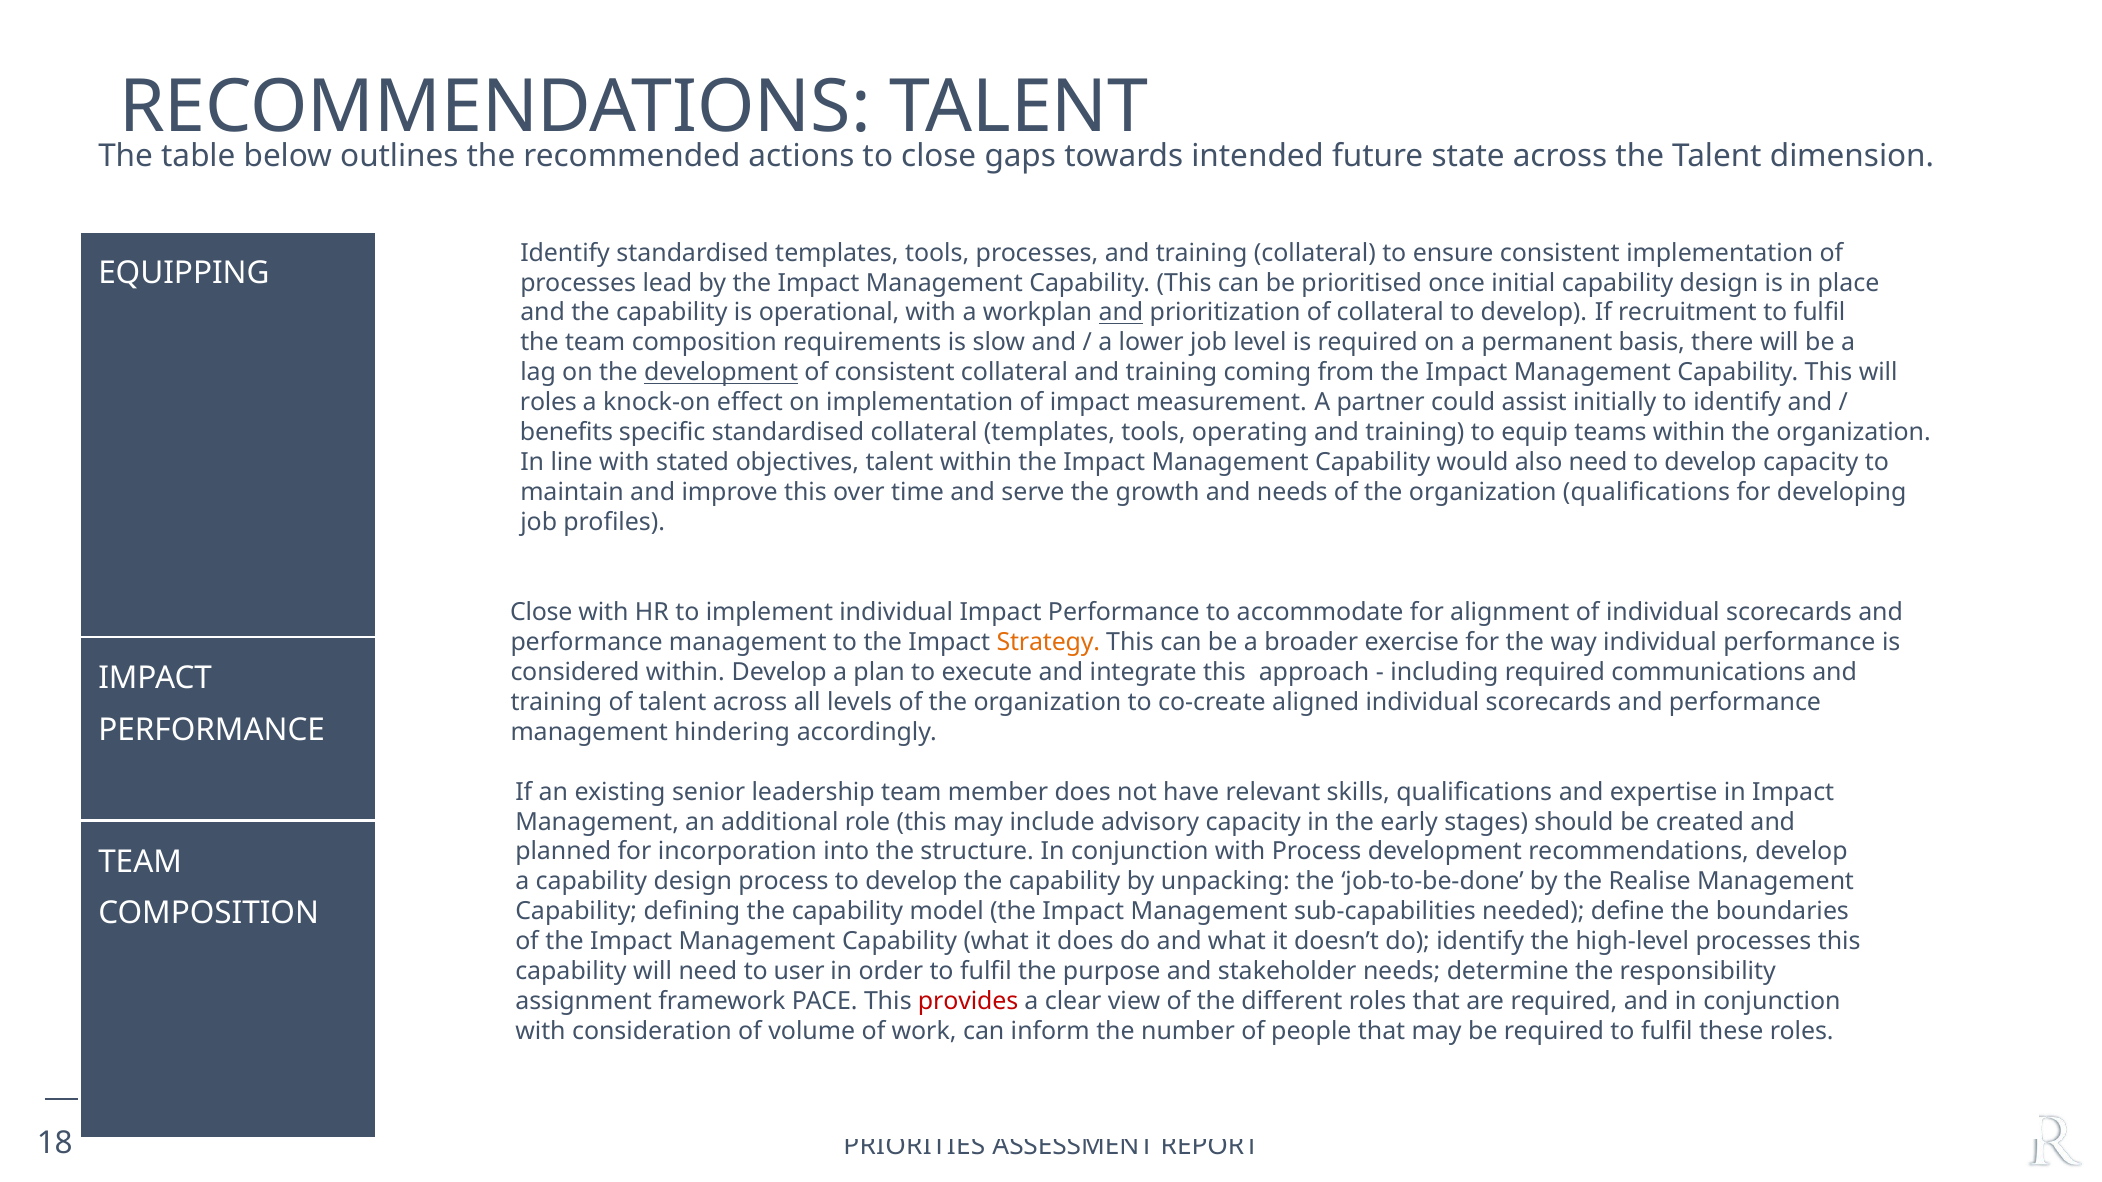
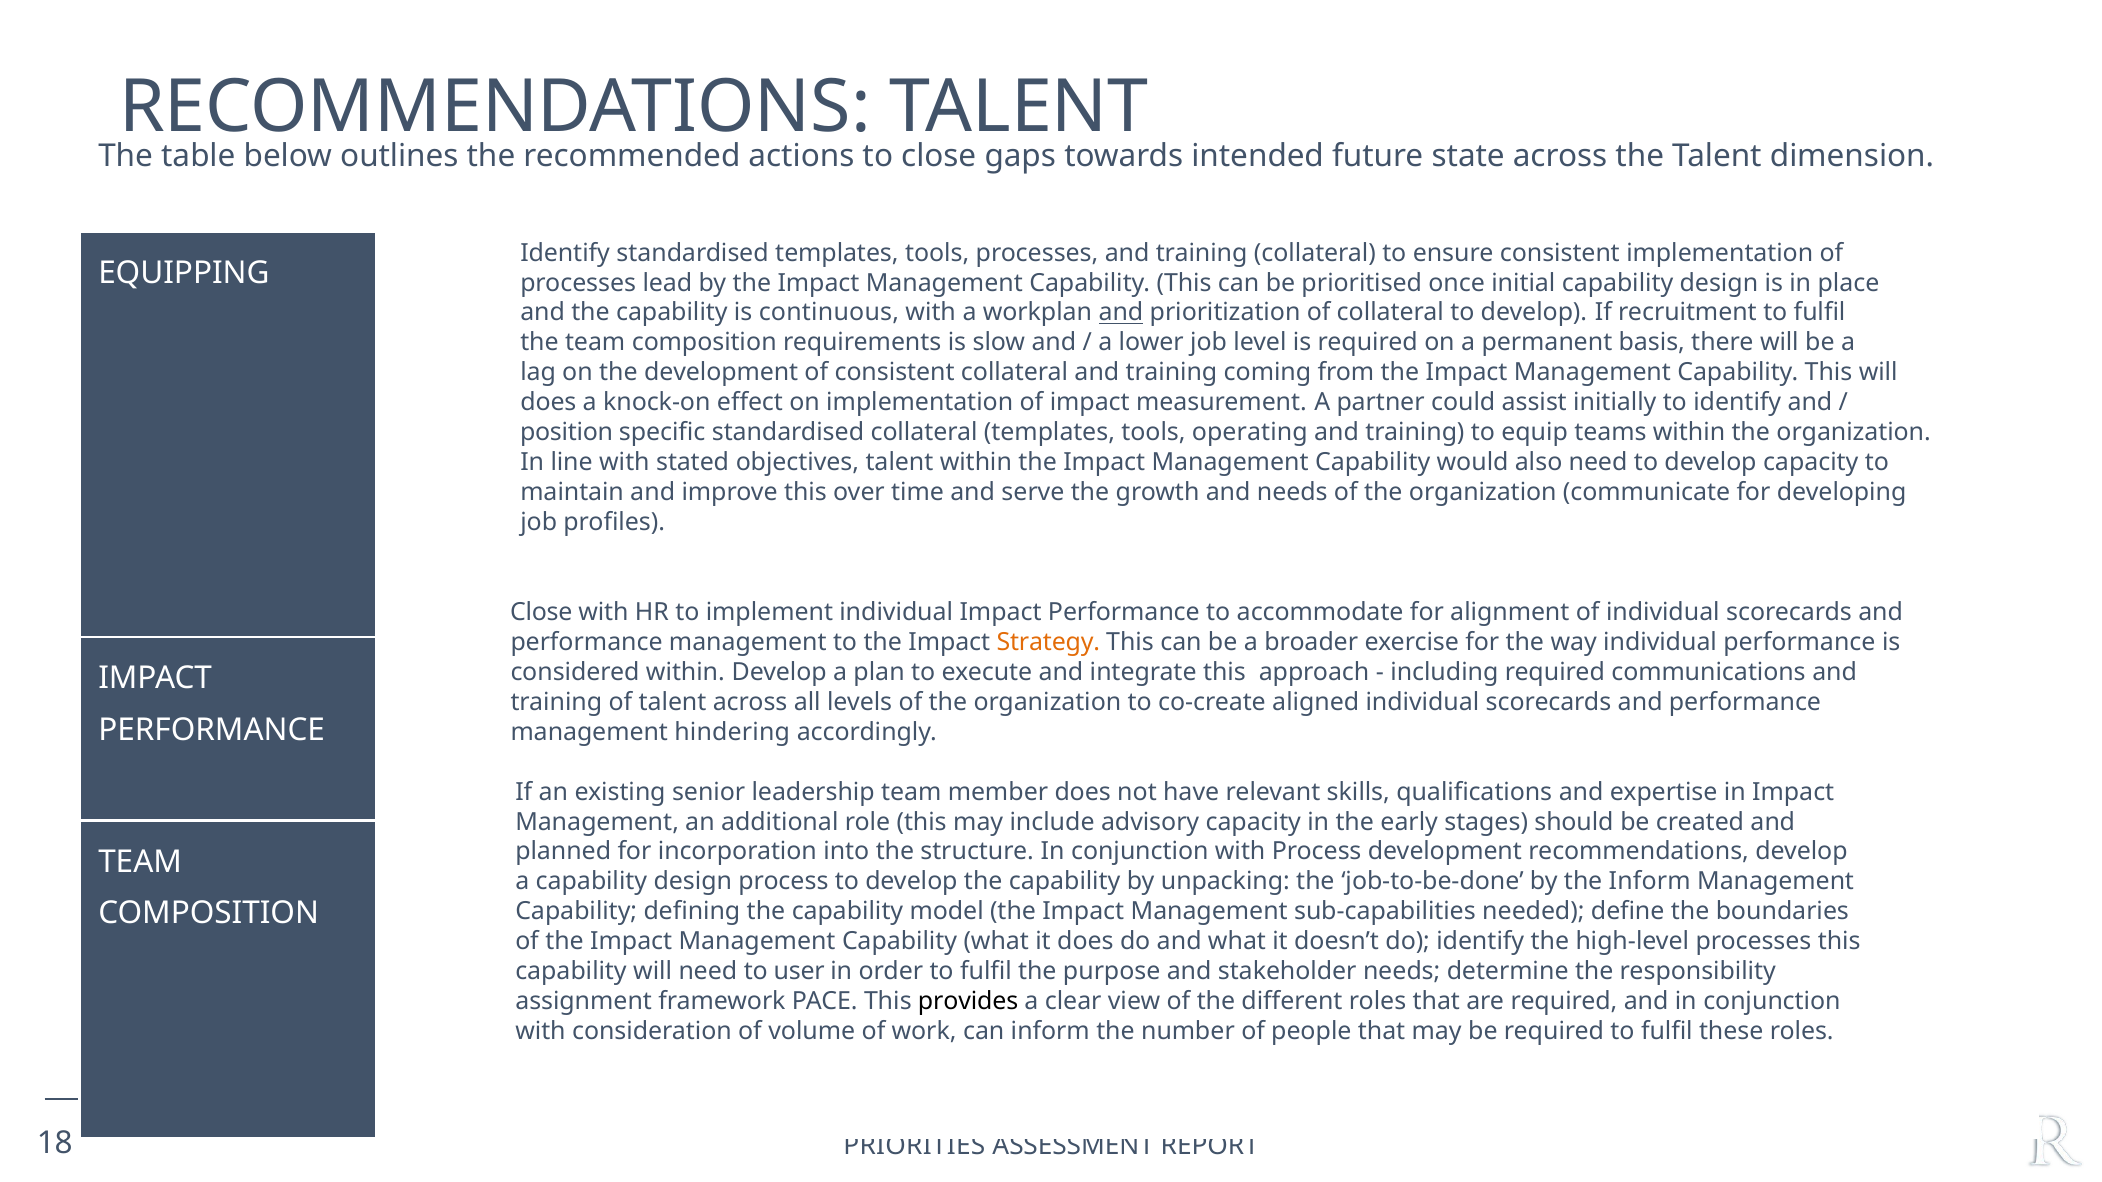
operational: operational -> continuous
development at (721, 373) underline: present -> none
roles at (548, 403): roles -> does
benefits: benefits -> position
organization qualifications: qualifications -> communicate
the Realise: Realise -> Inform
provides colour: red -> black
